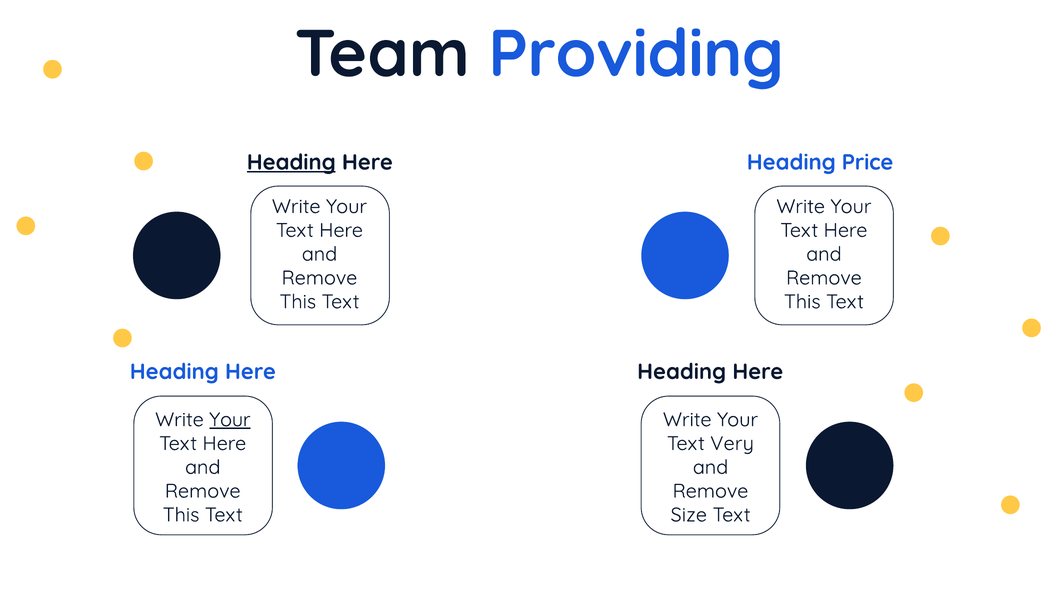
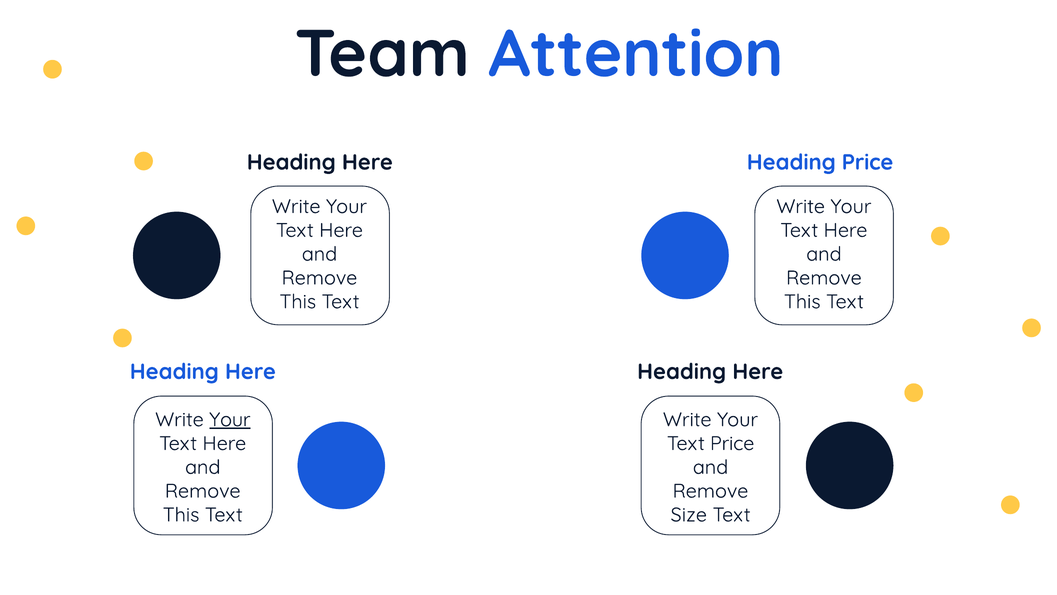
Providing: Providing -> Attention
Heading at (291, 162) underline: present -> none
Text Very: Very -> Price
